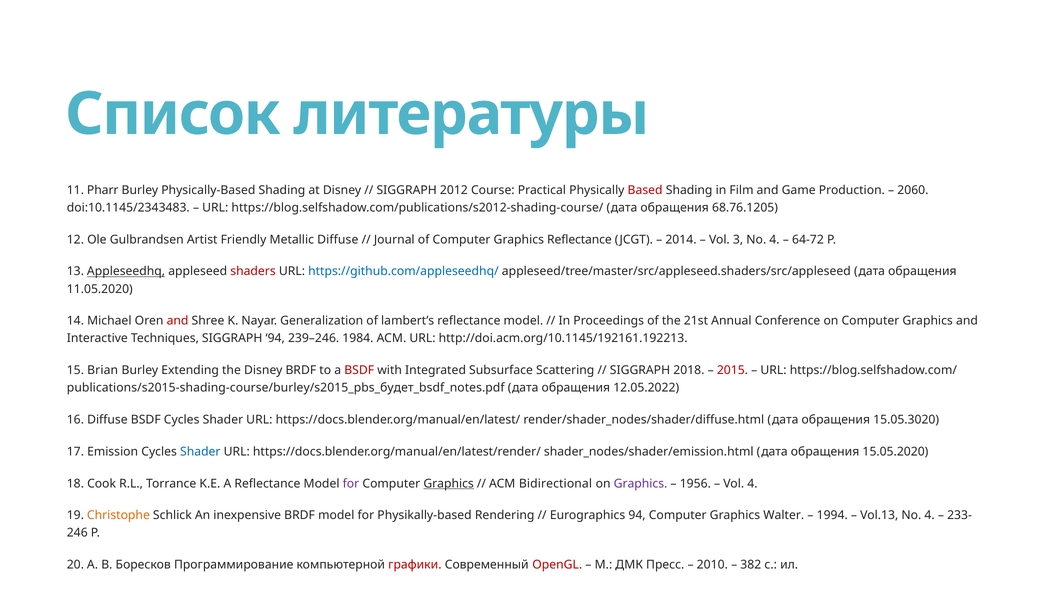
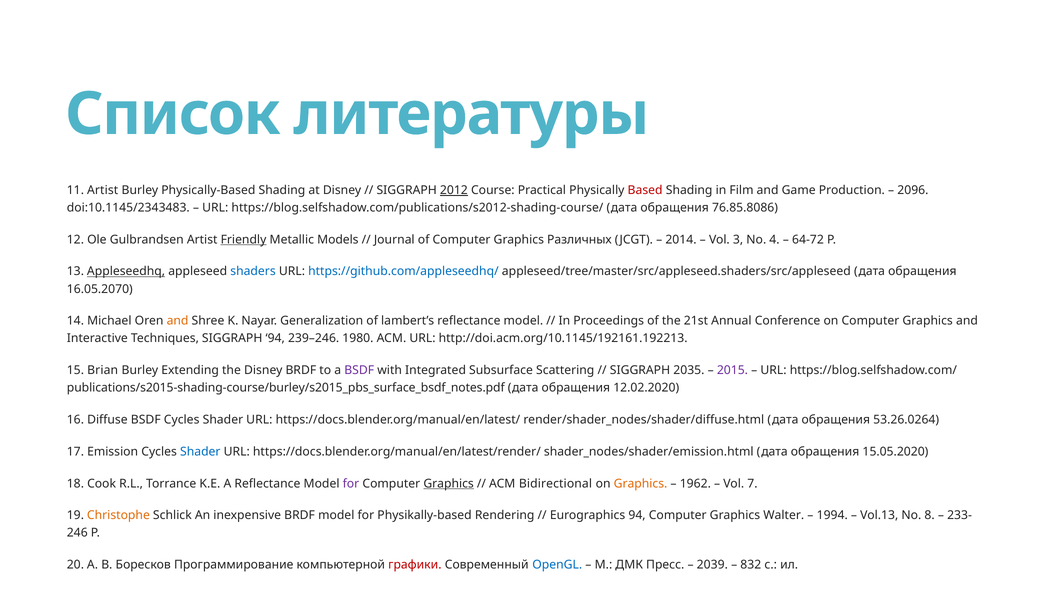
11 Pharr: Pharr -> Artist
2012 underline: none -> present
2060: 2060 -> 2096
68.76.1205: 68.76.1205 -> 76.85.8086
Friendly underline: none -> present
Metallic Diffuse: Diffuse -> Models
Graphics Reflectance: Reflectance -> Различных
shaders colour: red -> blue
11.05.2020: 11.05.2020 -> 16.05.2070
and at (178, 321) colour: red -> orange
1984: 1984 -> 1980
BSDF at (359, 370) colour: red -> purple
2018: 2018 -> 2035
2015 colour: red -> purple
publications/s2015-shading-course/burley/s2015_pbs_будет_bsdf_notes.pdf: publications/s2015-shading-course/burley/s2015_pbs_будет_bsdf_notes.pdf -> publications/s2015-shading-course/burley/s2015_pbs_surface_bsdf_notes.pdf
12.05.2022: 12.05.2022 -> 12.02.2020
15.05.3020: 15.05.3020 -> 53.26.0264
Graphics at (641, 483) colour: purple -> orange
1956: 1956 -> 1962
Vol 4: 4 -> 7
Vol.13 No 4: 4 -> 8
OpenGL colour: red -> blue
2010: 2010 -> 2039
382: 382 -> 832
